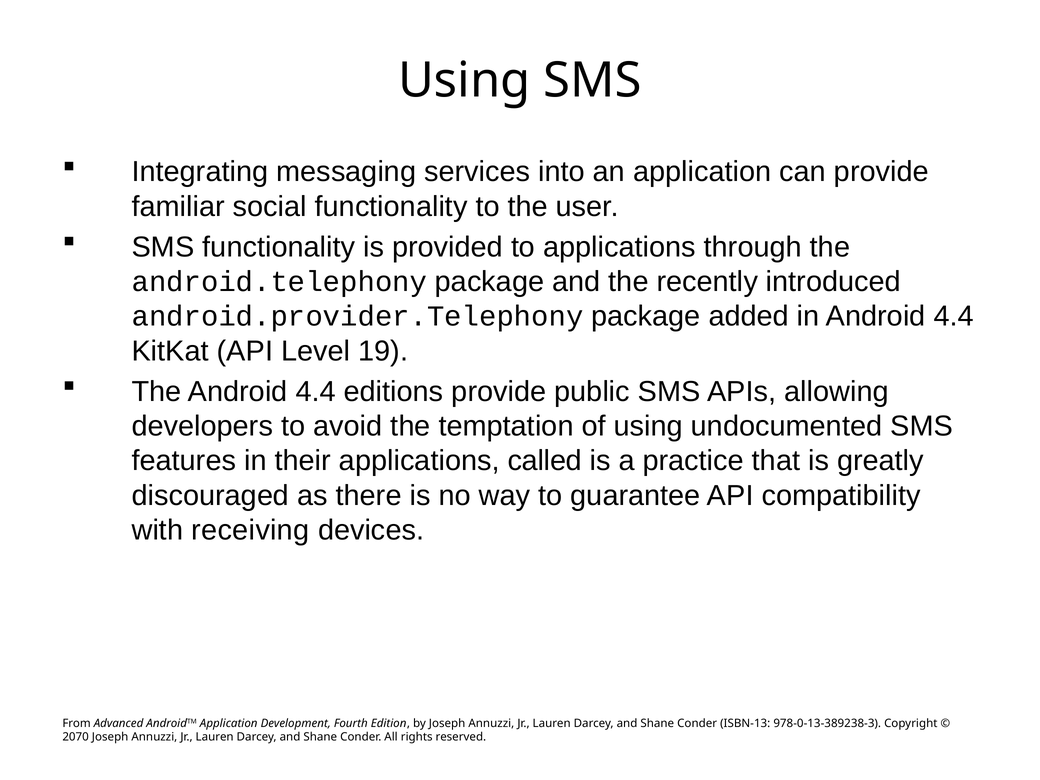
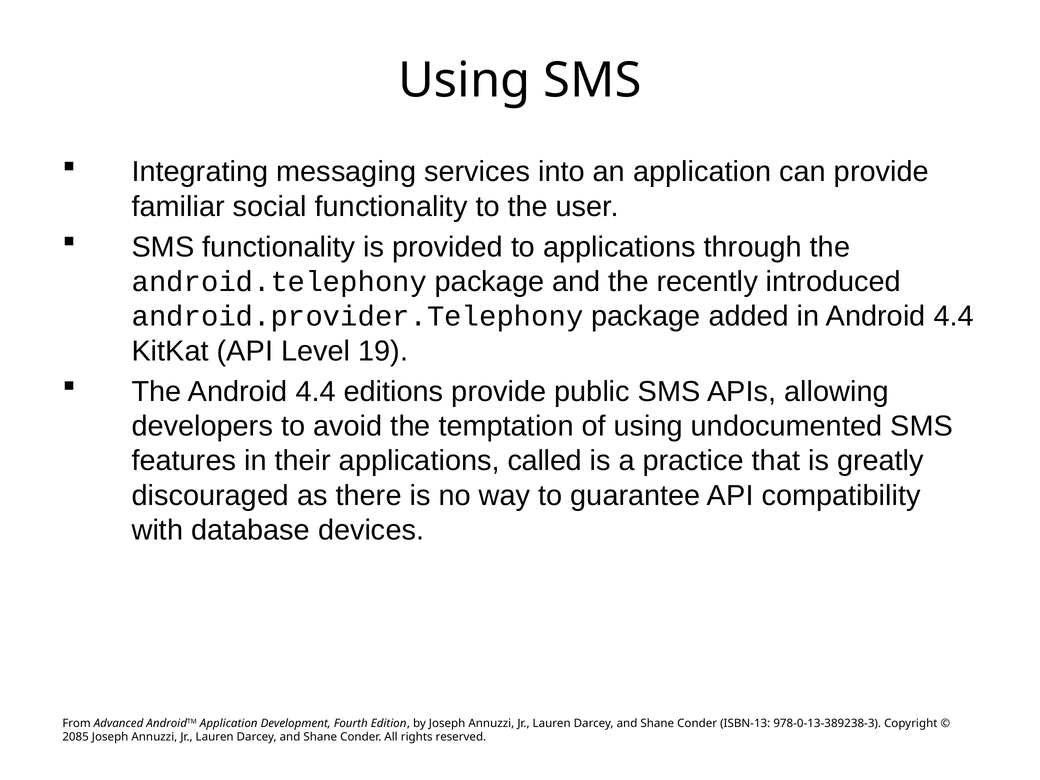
receiving: receiving -> database
2070: 2070 -> 2085
